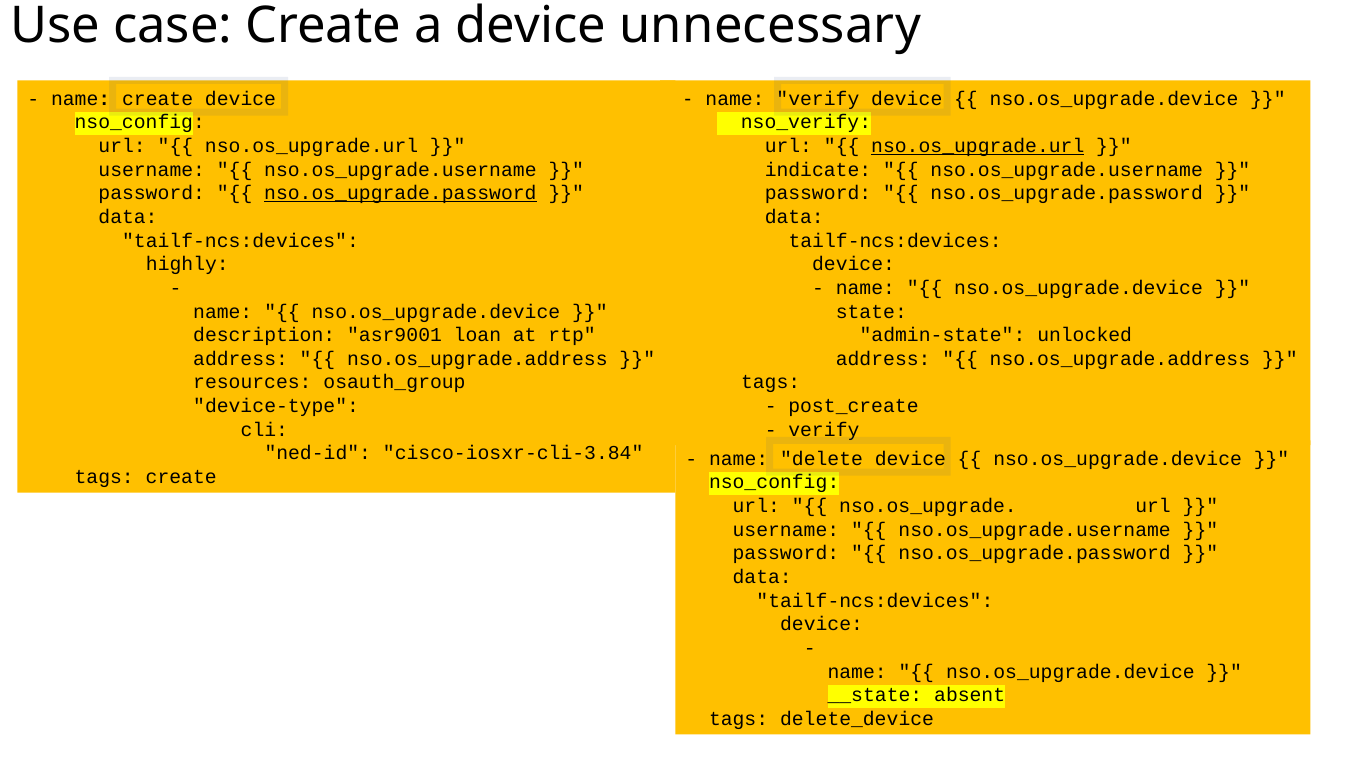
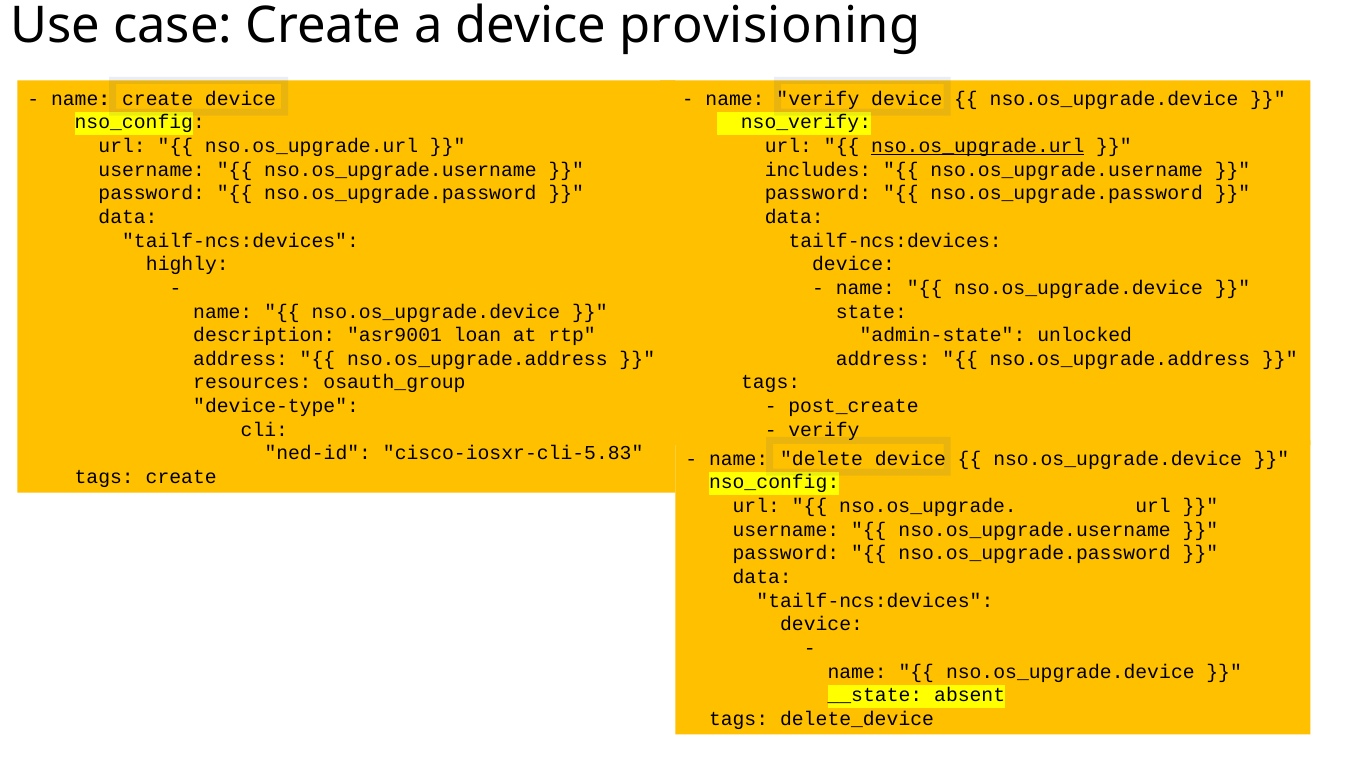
unnecessary: unnecessary -> provisioning
indicate: indicate -> includes
nso.os_upgrade.password at (400, 193) underline: present -> none
cisco-iosxr-cli-3.84: cisco-iosxr-cli-3.84 -> cisco-iosxr-cli-5.83
